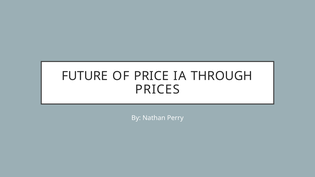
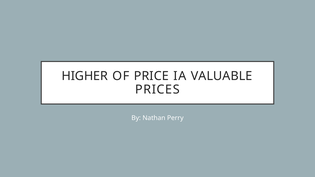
FUTURE: FUTURE -> HIGHER
THROUGH: THROUGH -> VALUABLE
